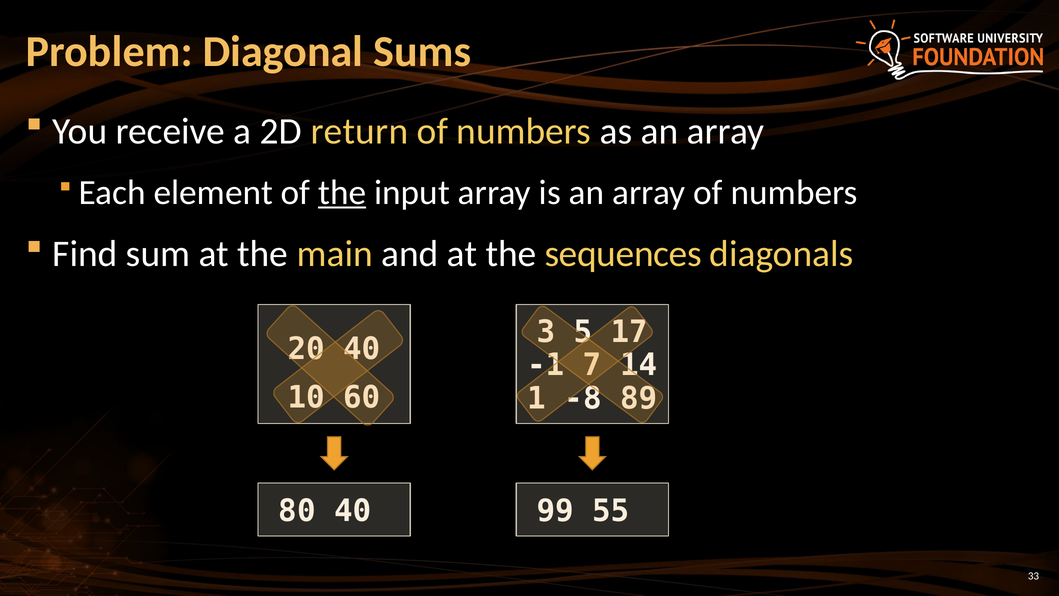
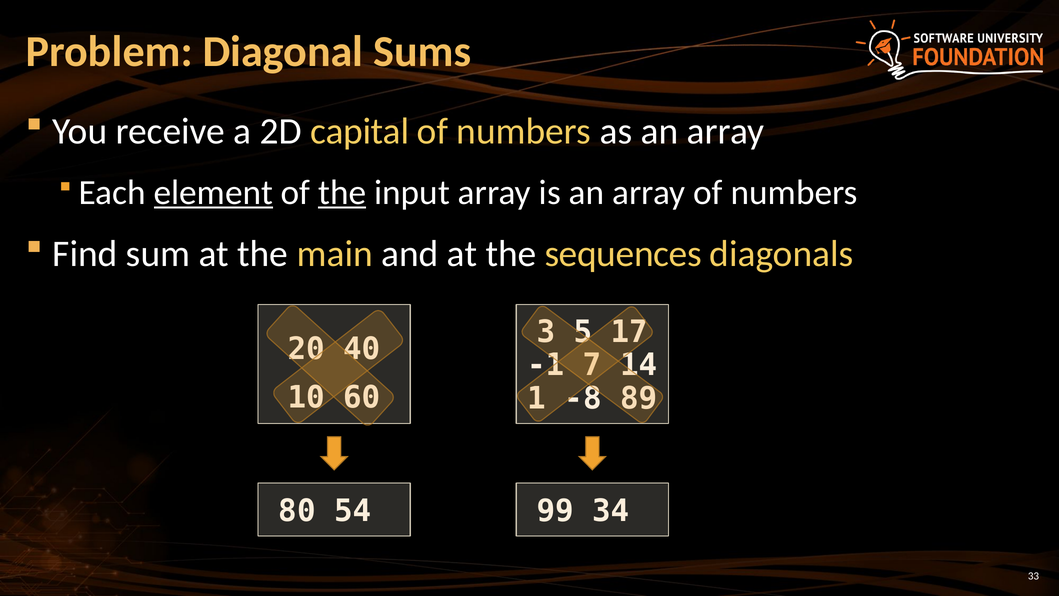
return: return -> capital
element underline: none -> present
80 40: 40 -> 54
55: 55 -> 34
